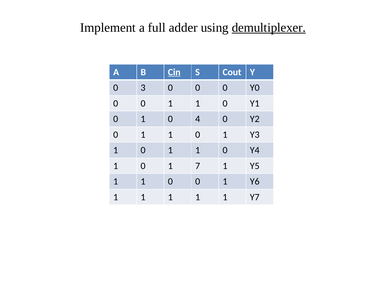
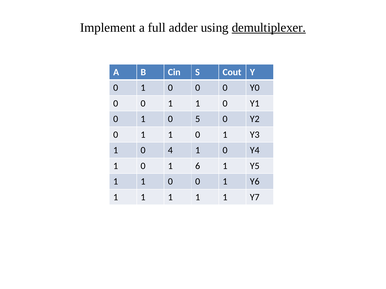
Cin underline: present -> none
3 at (143, 88): 3 -> 1
4: 4 -> 5
1 at (170, 151): 1 -> 4
7: 7 -> 6
